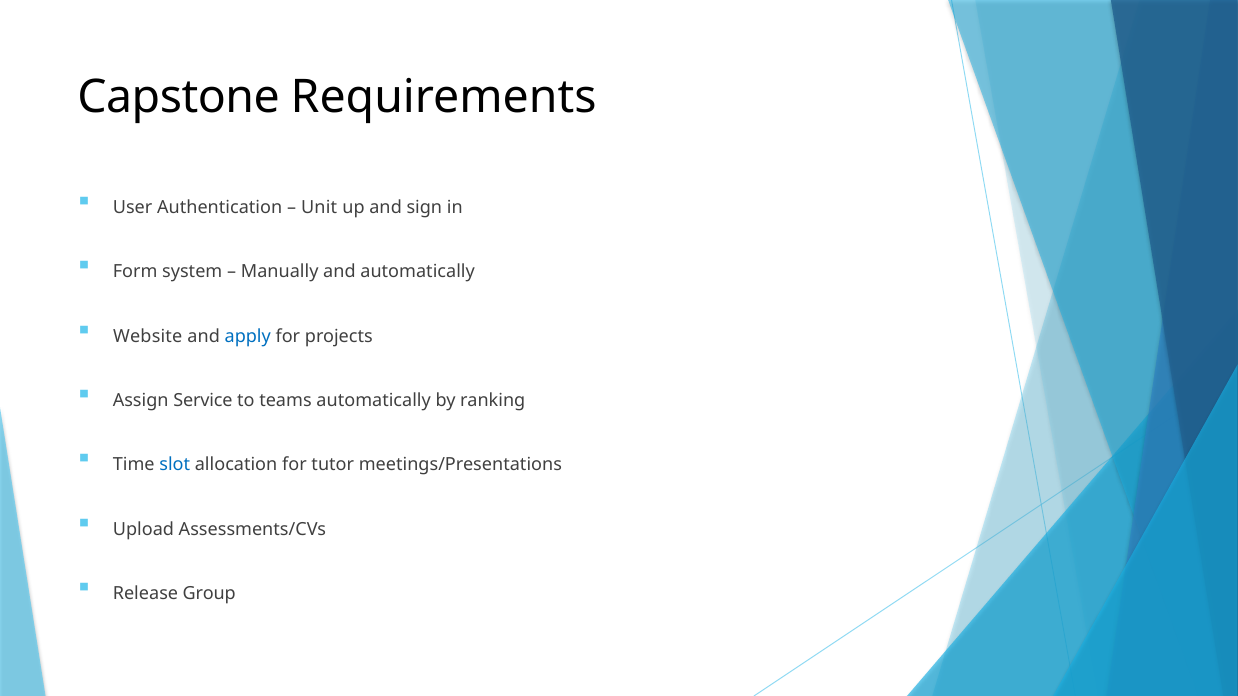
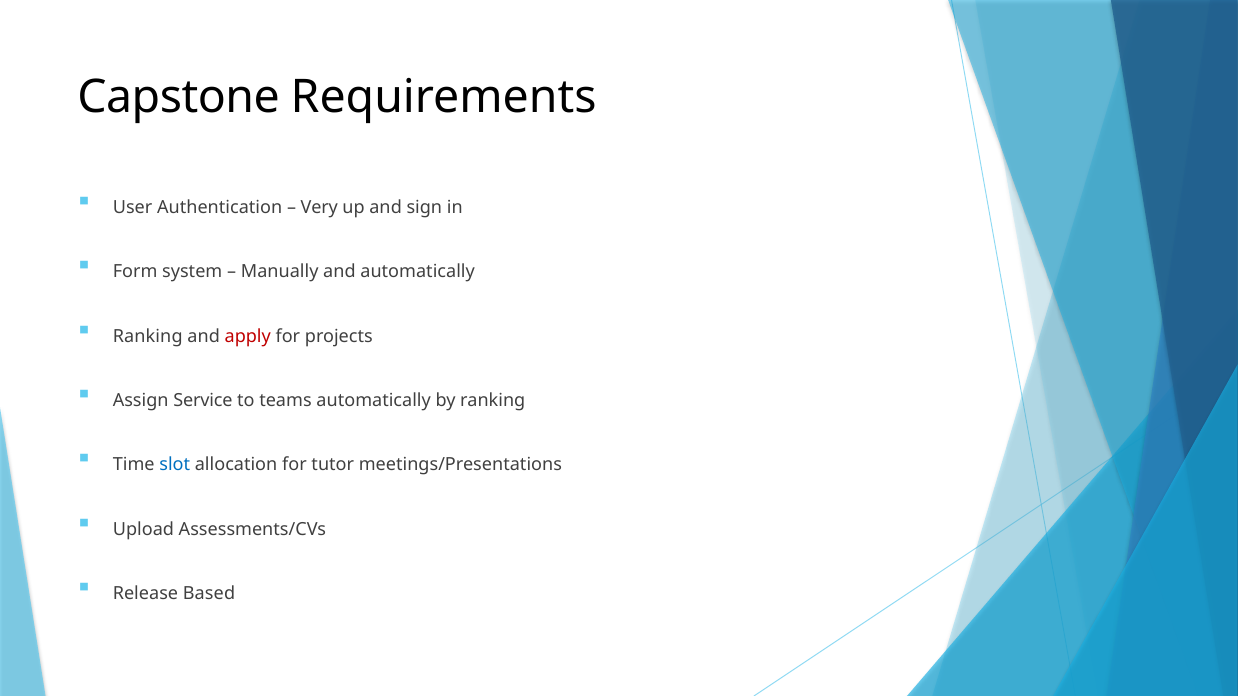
Unit: Unit -> Very
Website at (148, 336): Website -> Ranking
apply colour: blue -> red
Group: Group -> Based
